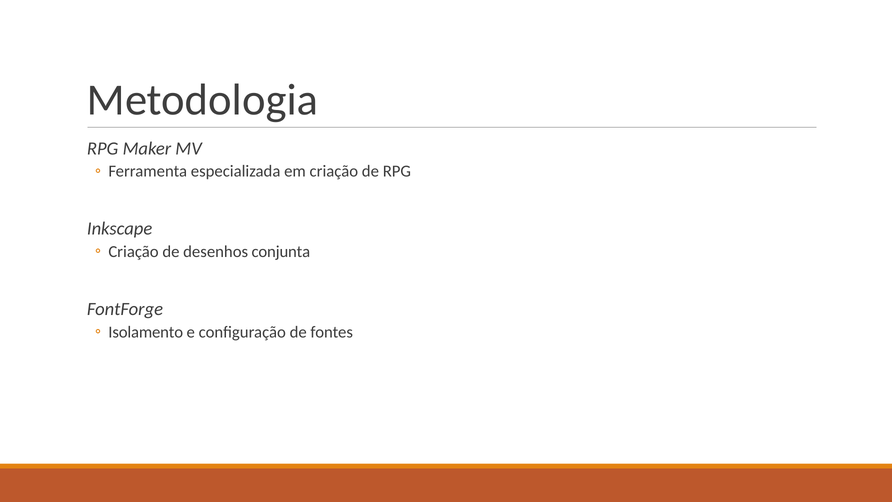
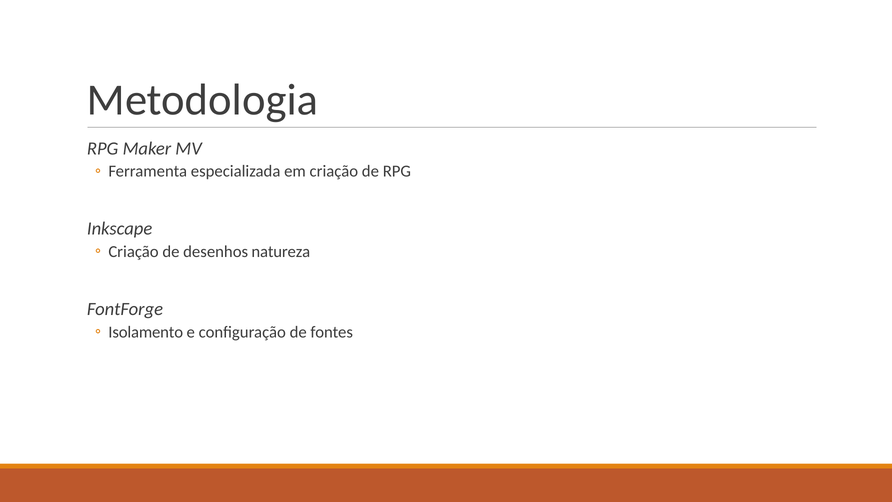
conjunta: conjunta -> natureza
